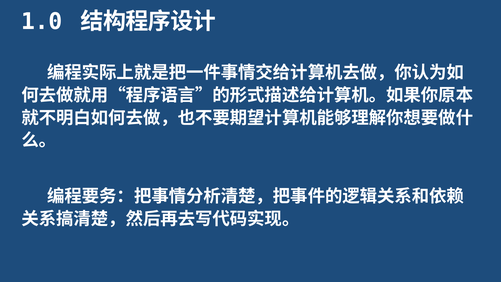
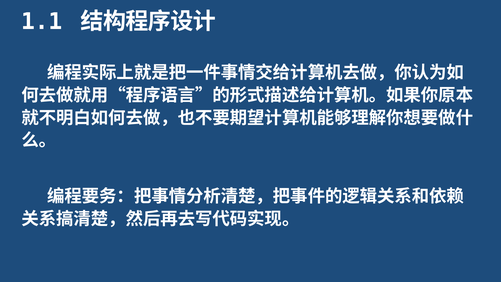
1.0: 1.0 -> 1.1
